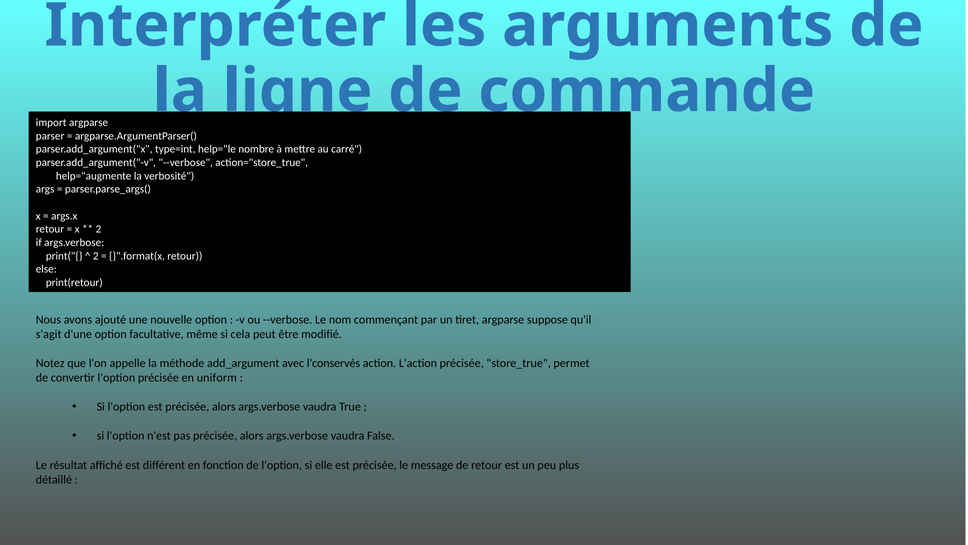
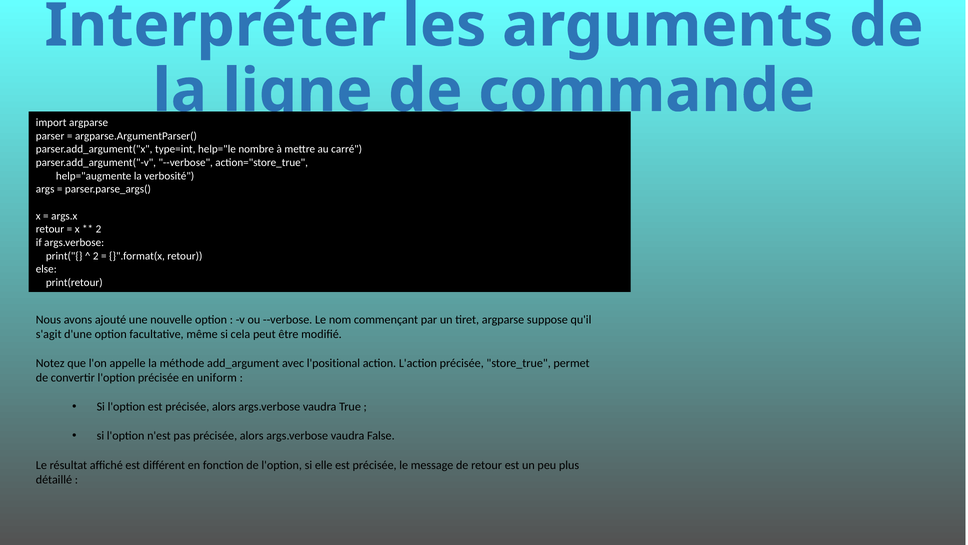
l'conservés: l'conservés -> l'positional
